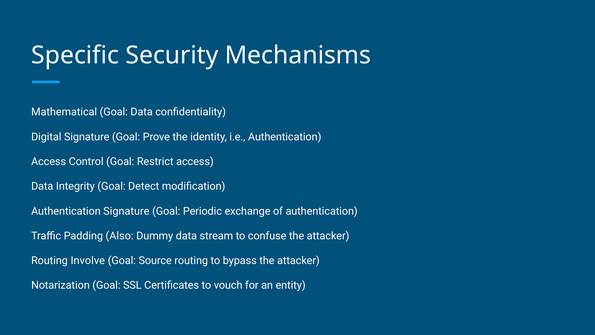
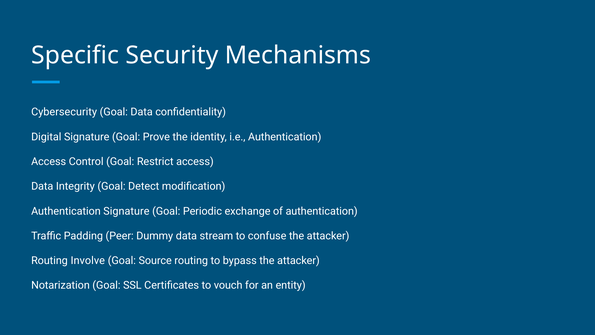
Mathematical: Mathematical -> Cybersecurity
Also: Also -> Peer
